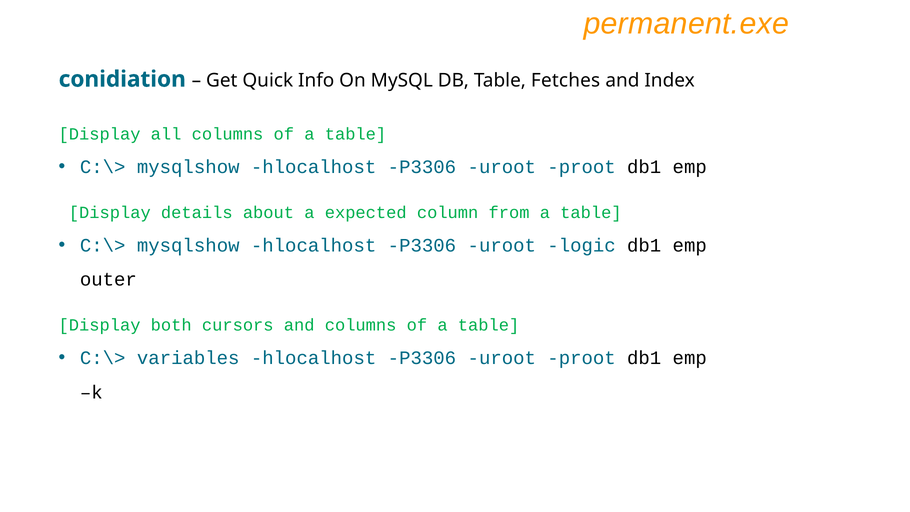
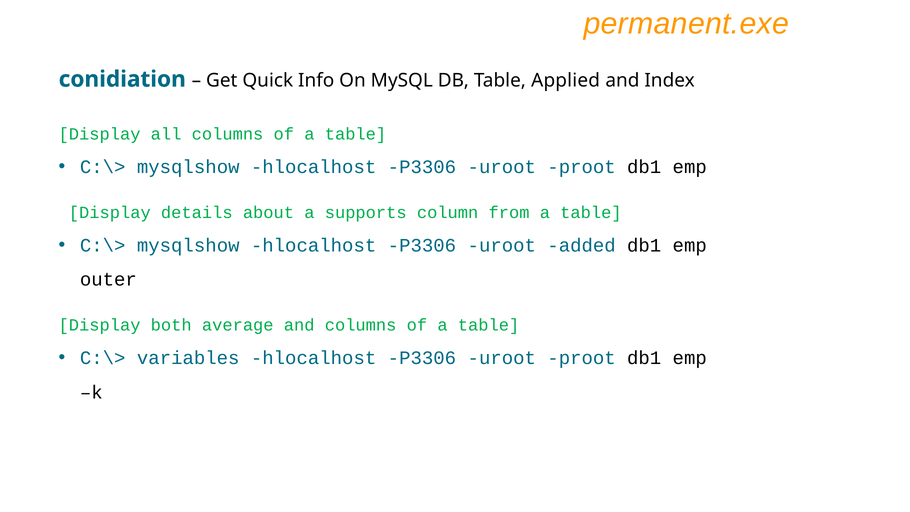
Fetches: Fetches -> Applied
expected: expected -> supports
logic: logic -> added
cursors: cursors -> average
